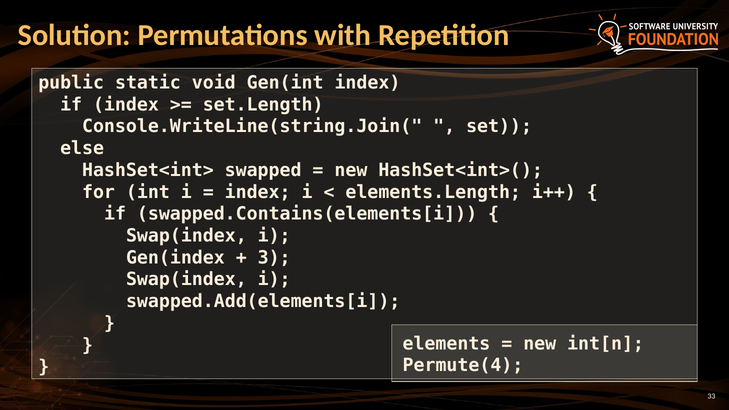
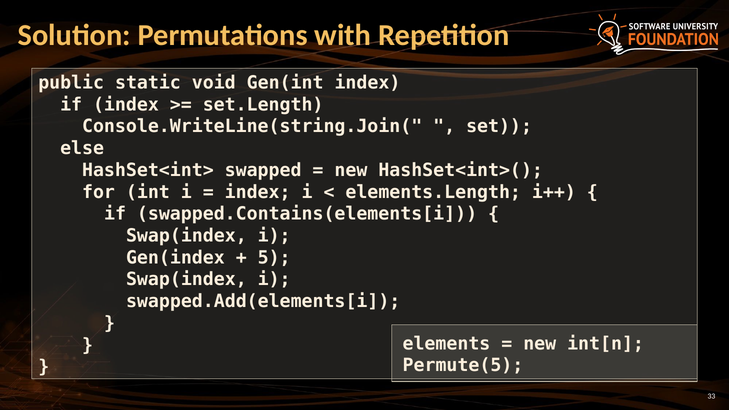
3: 3 -> 5
Permute(4: Permute(4 -> Permute(5
